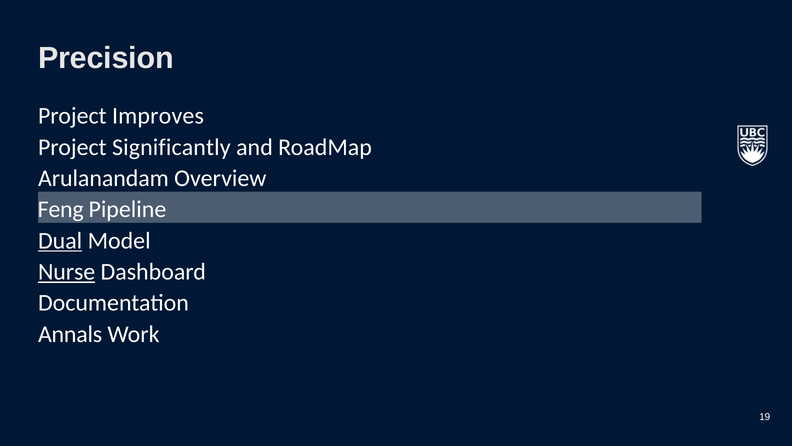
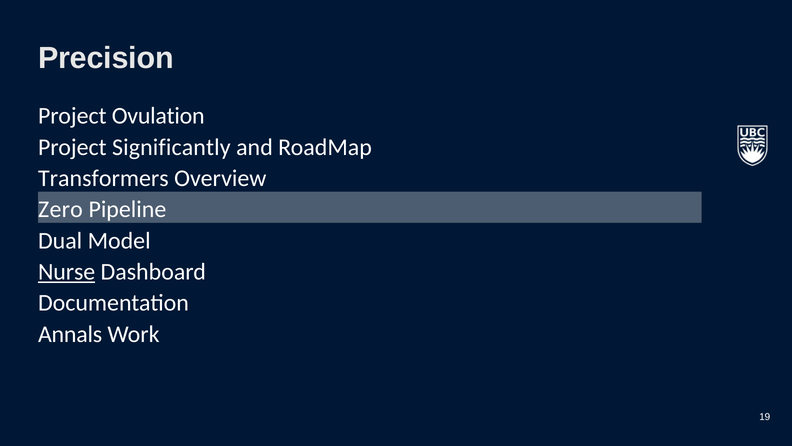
Improves: Improves -> Ovulation
Arulanandam: Arulanandam -> Transformers
Feng: Feng -> Zero
Dual underline: present -> none
